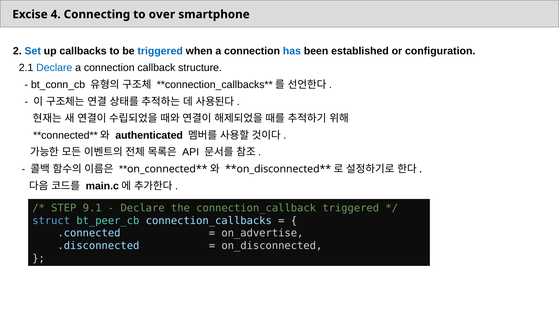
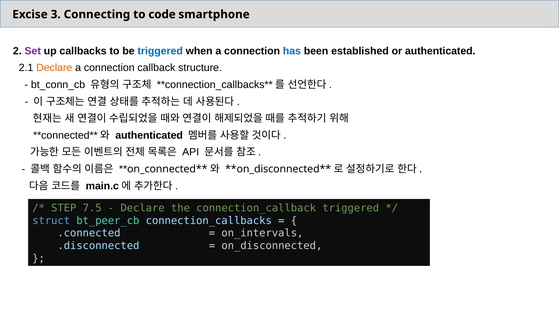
4: 4 -> 3
over: over -> code
Set colour: blue -> purple
or configuration: configuration -> authenticated
Declare at (54, 68) colour: blue -> orange
9.1: 9.1 -> 7.5
on_advertise: on_advertise -> on_intervals
